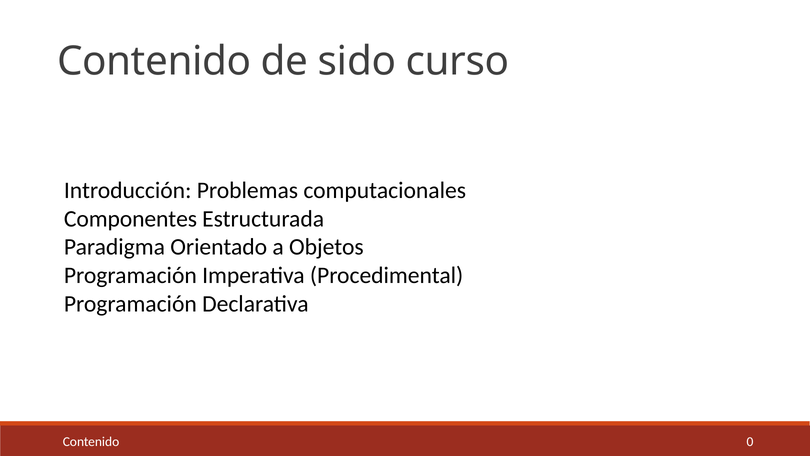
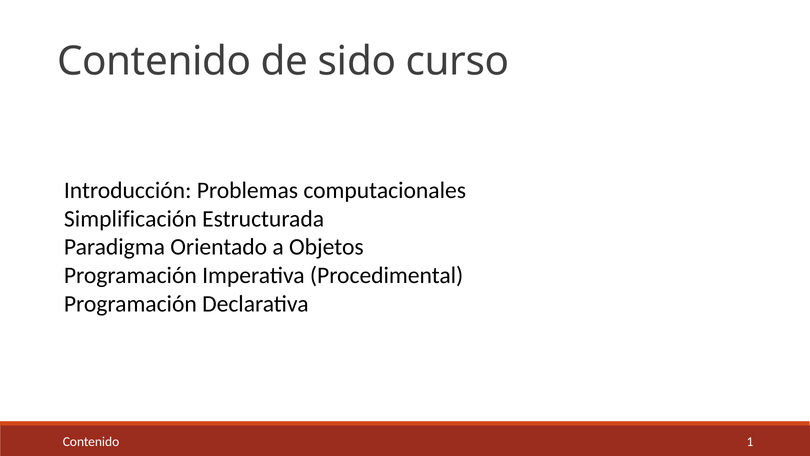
Componentes: Componentes -> Simplificación
0: 0 -> 1
